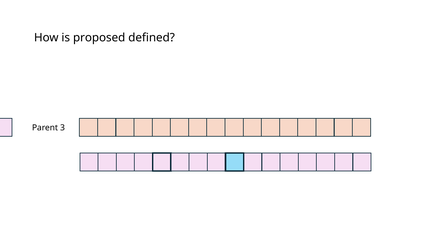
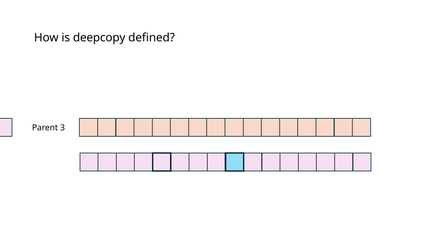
proposed: proposed -> deepcopy
